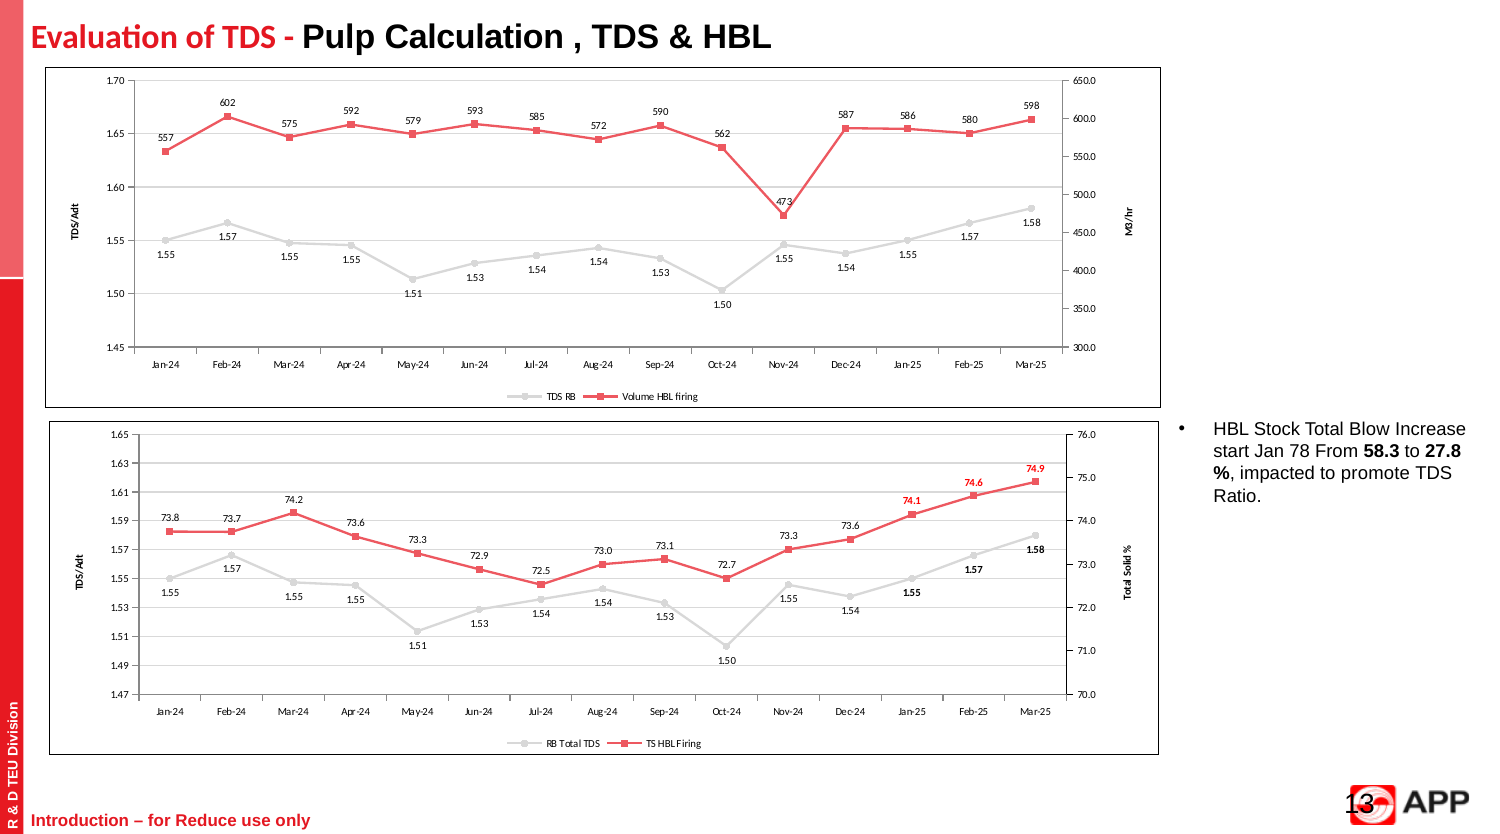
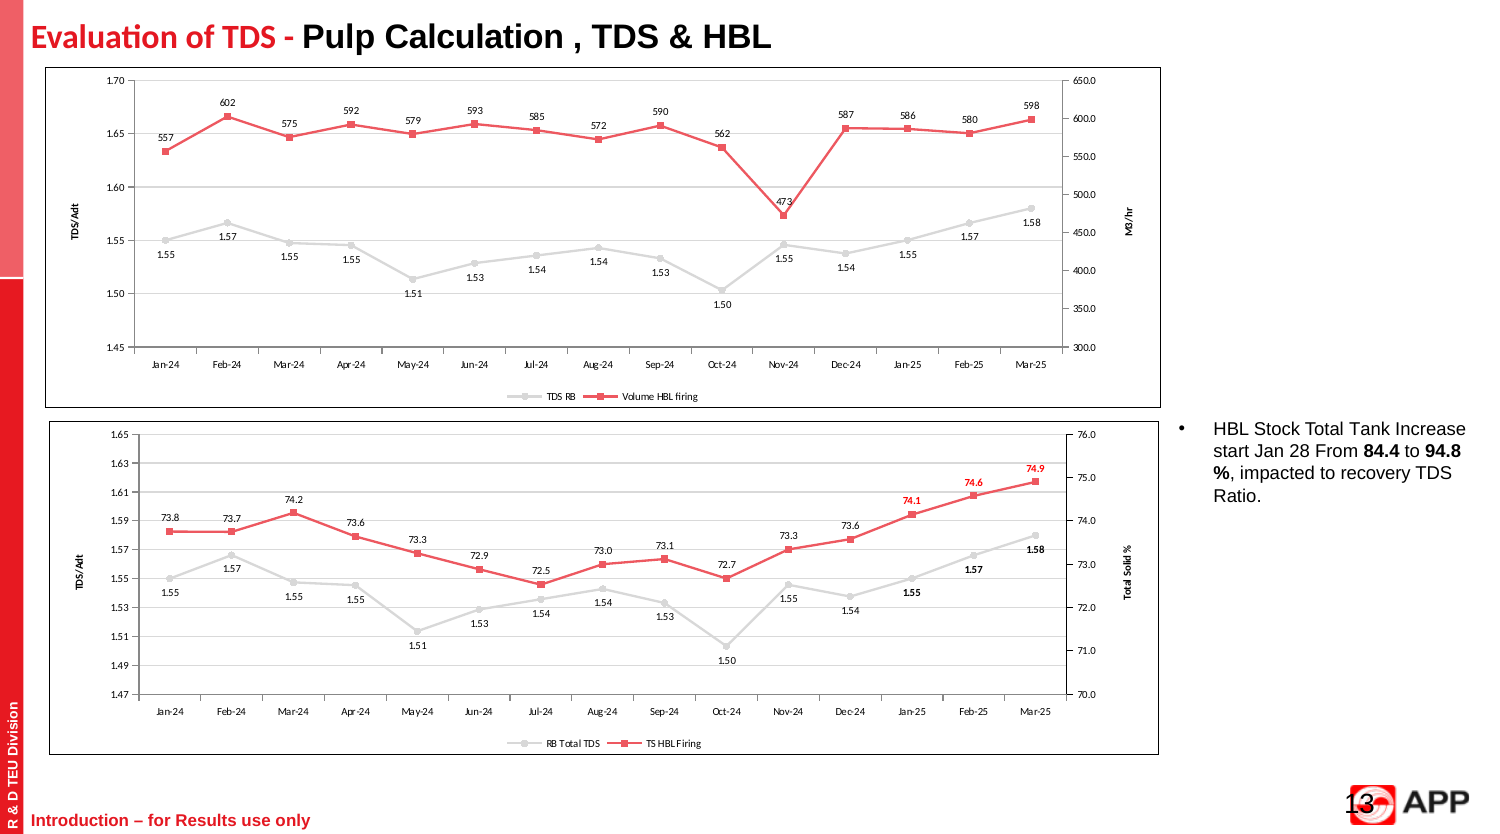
Blow: Blow -> Tank
78: 78 -> 28
58.3: 58.3 -> 84.4
27.8: 27.8 -> 94.8
promote: promote -> recovery
Reduce: Reduce -> Results
